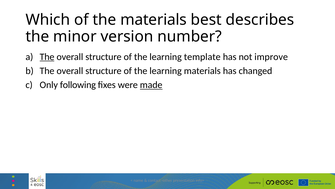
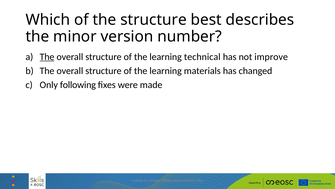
the materials: materials -> structure
template: template -> technical
made underline: present -> none
